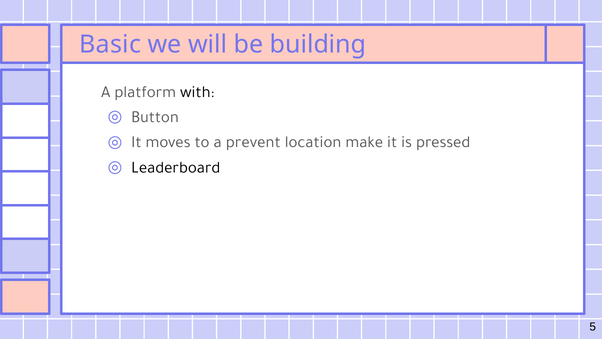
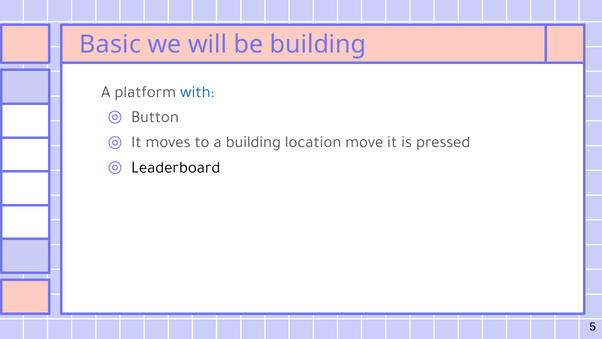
with colour: black -> blue
a prevent: prevent -> building
make: make -> move
